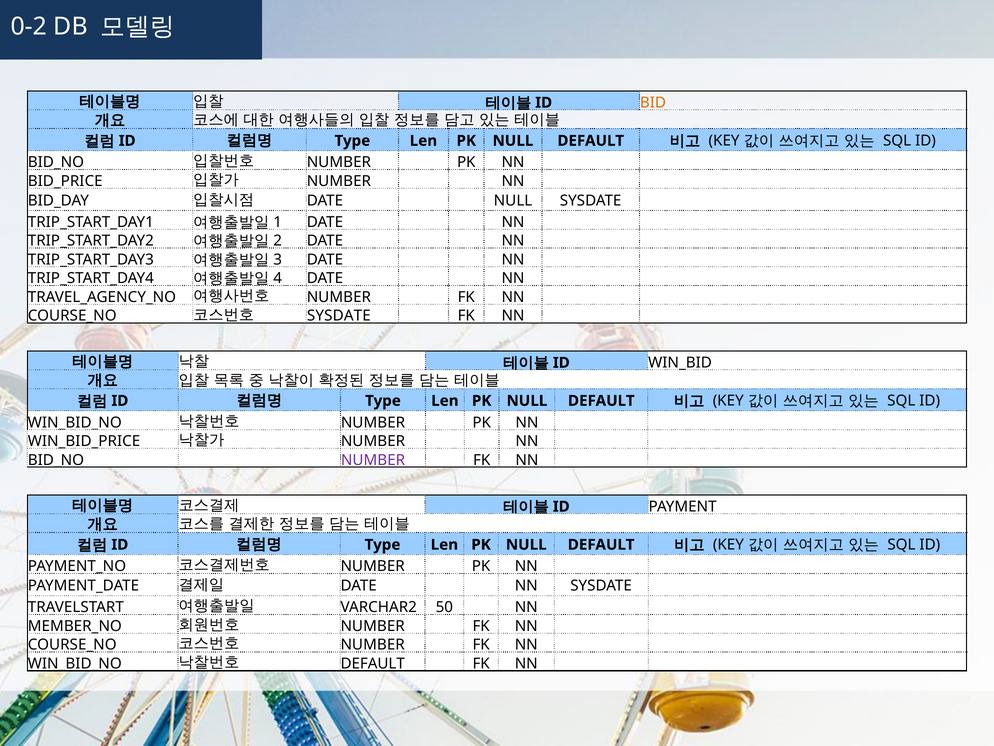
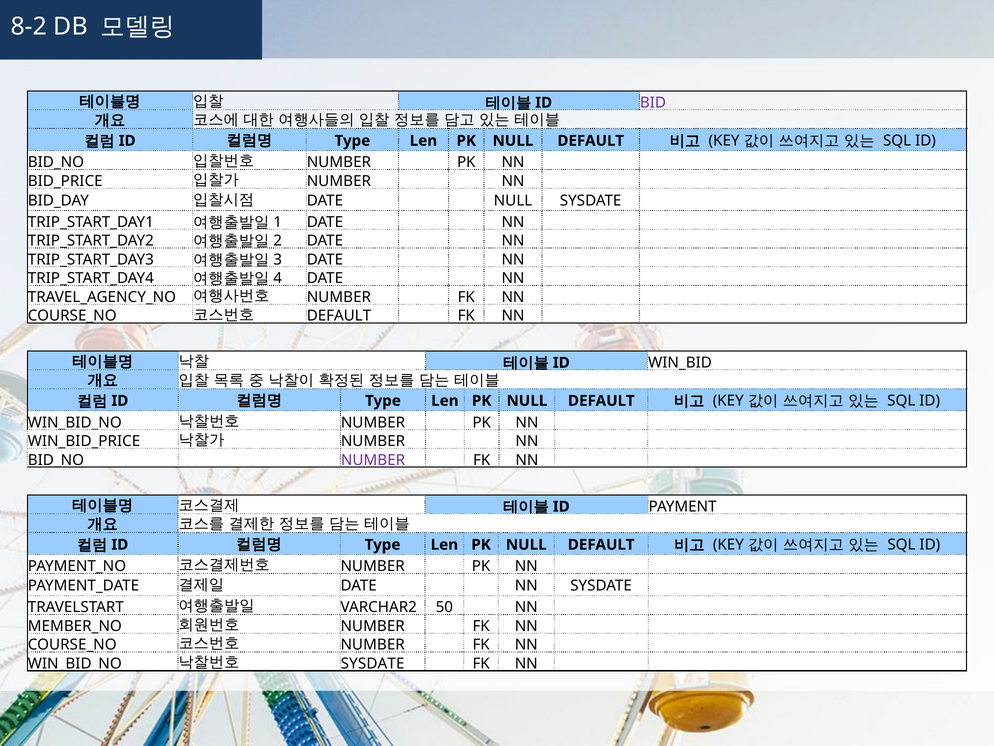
0-2: 0-2 -> 8-2
BID colour: orange -> purple
SYSDATE at (339, 316): SYSDATE -> DEFAULT
DEFAULT at (373, 663): DEFAULT -> SYSDATE
